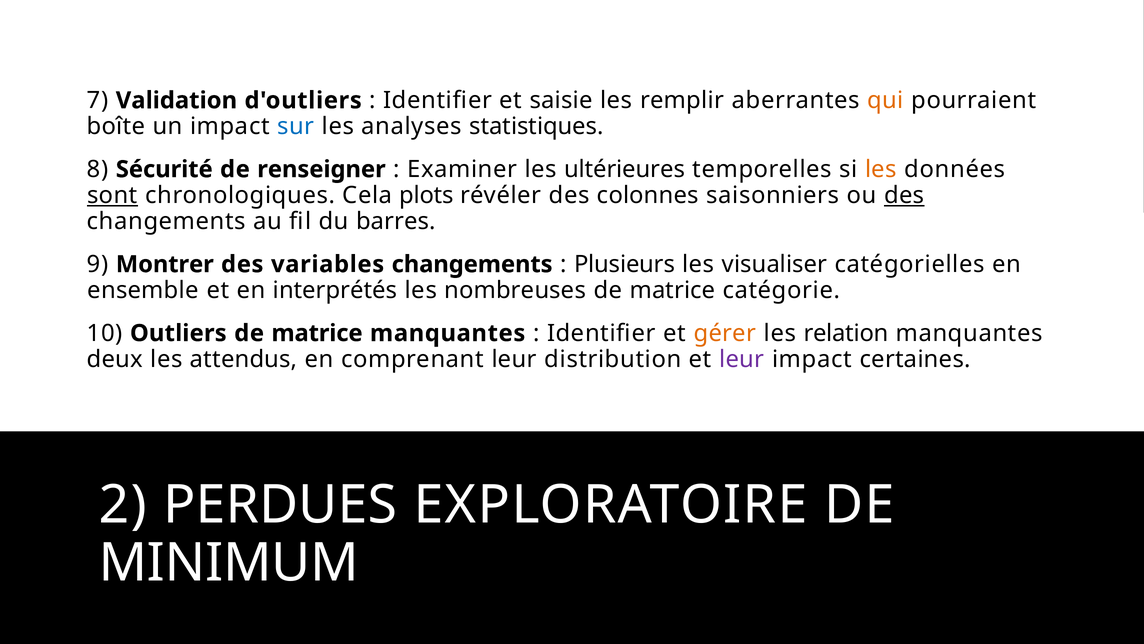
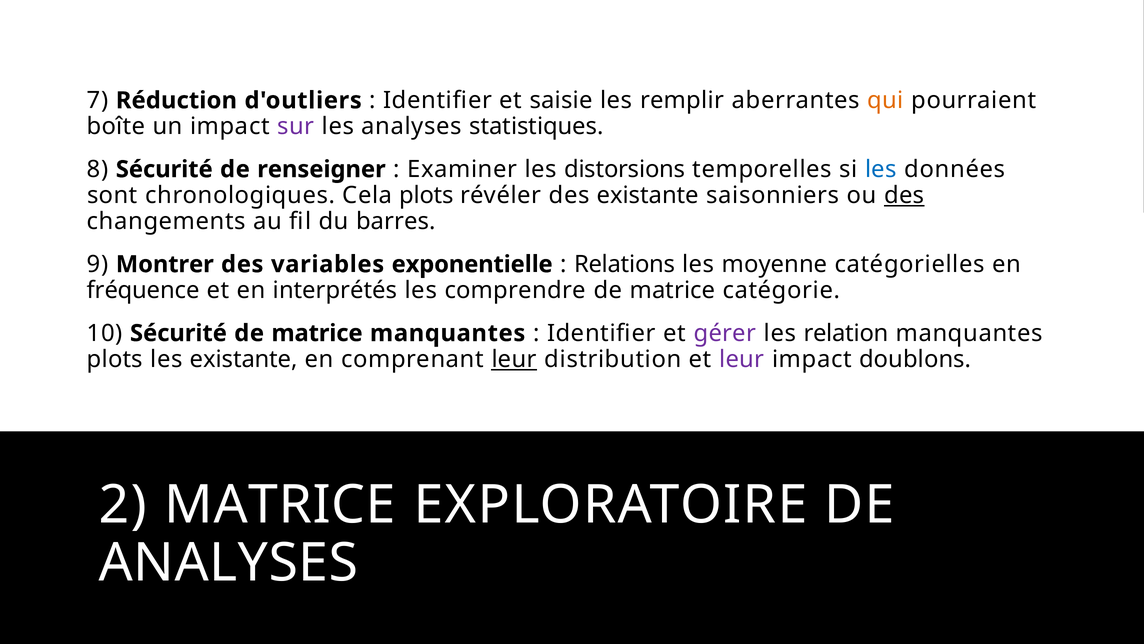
Validation: Validation -> Réduction
sur colour: blue -> purple
ultérieures: ultérieures -> distorsions
les at (881, 169) colour: orange -> blue
sont underline: present -> none
des colonnes: colonnes -> existante
variables changements: changements -> exponentielle
Plusieurs: Plusieurs -> Relations
visualiser: visualiser -> moyenne
ensemble: ensemble -> fréquence
nombreuses: nombreuses -> comprendre
10 Outliers: Outliers -> Sécurité
gérer colour: orange -> purple
deux at (115, 359): deux -> plots
les attendus: attendus -> existante
leur at (514, 359) underline: none -> present
certaines: certaines -> doublons
2 PERDUES: PERDUES -> MATRICE
MINIMUM at (229, 563): MINIMUM -> ANALYSES
